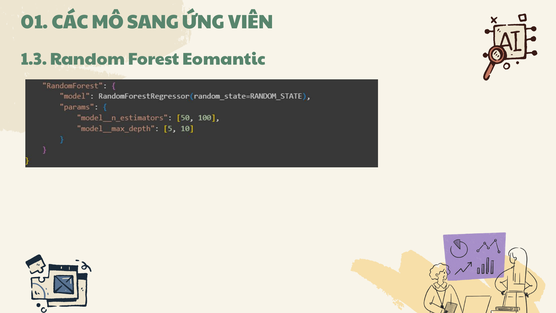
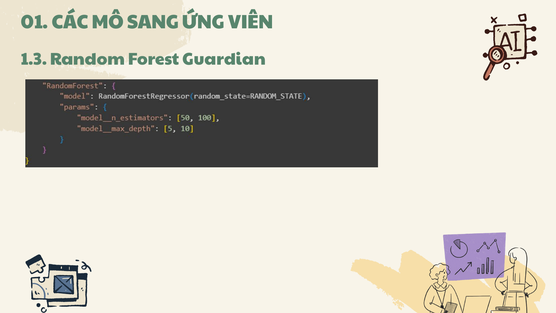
Eomantic: Eomantic -> Guardian
